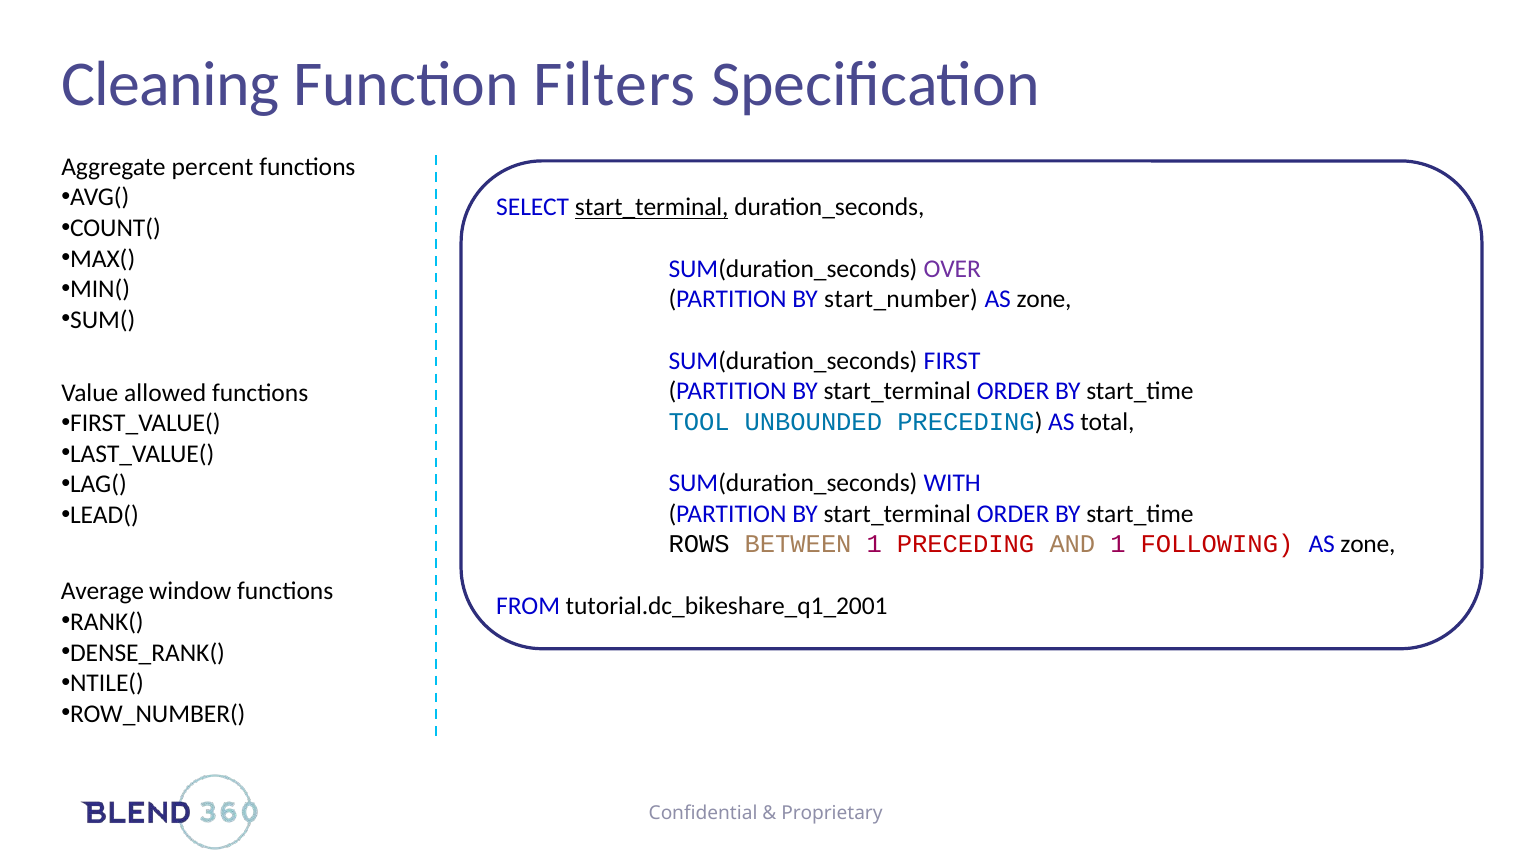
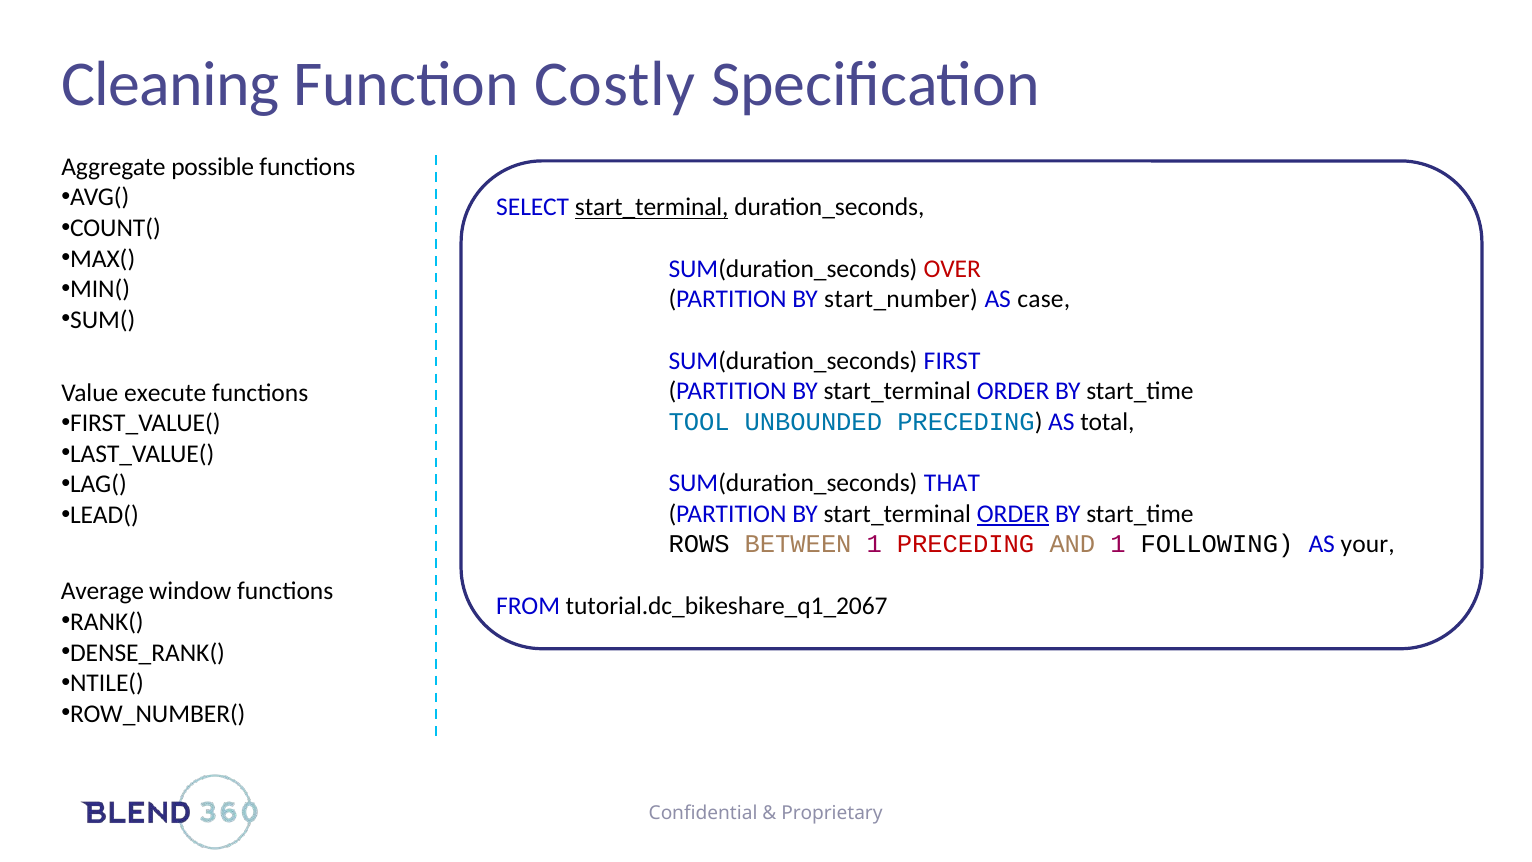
Filters: Filters -> Costly
percent: percent -> possible
OVER colour: purple -> red
zone at (1044, 299): zone -> case
allowed: allowed -> execute
WITH: WITH -> THAT
ORDER at (1013, 514) underline: none -> present
FOLLOWING colour: red -> black
zone at (1368, 544): zone -> your
tutorial.dc_bikeshare_q1_2001: tutorial.dc_bikeshare_q1_2001 -> tutorial.dc_bikeshare_q1_2067
